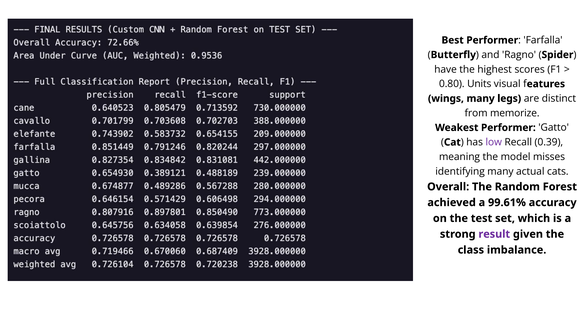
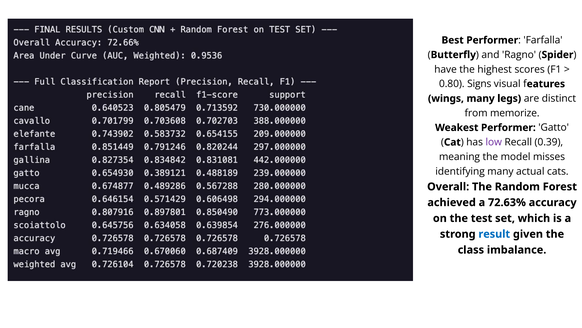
Units: Units -> Signs
99.61%: 99.61% -> 72.63%
result colour: purple -> blue
